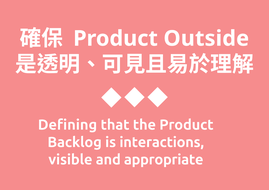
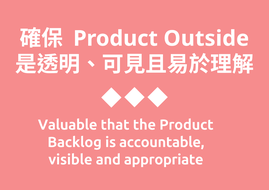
Defining: Defining -> Valuable
interactions: interactions -> accountable
